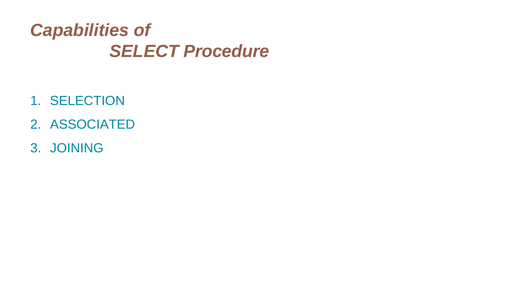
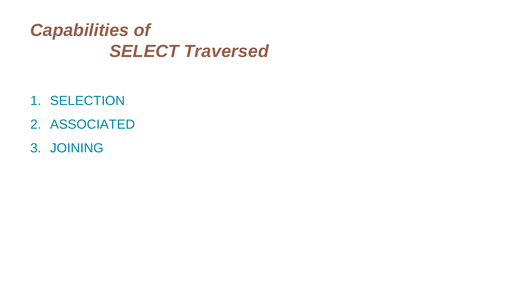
Procedure: Procedure -> Traversed
